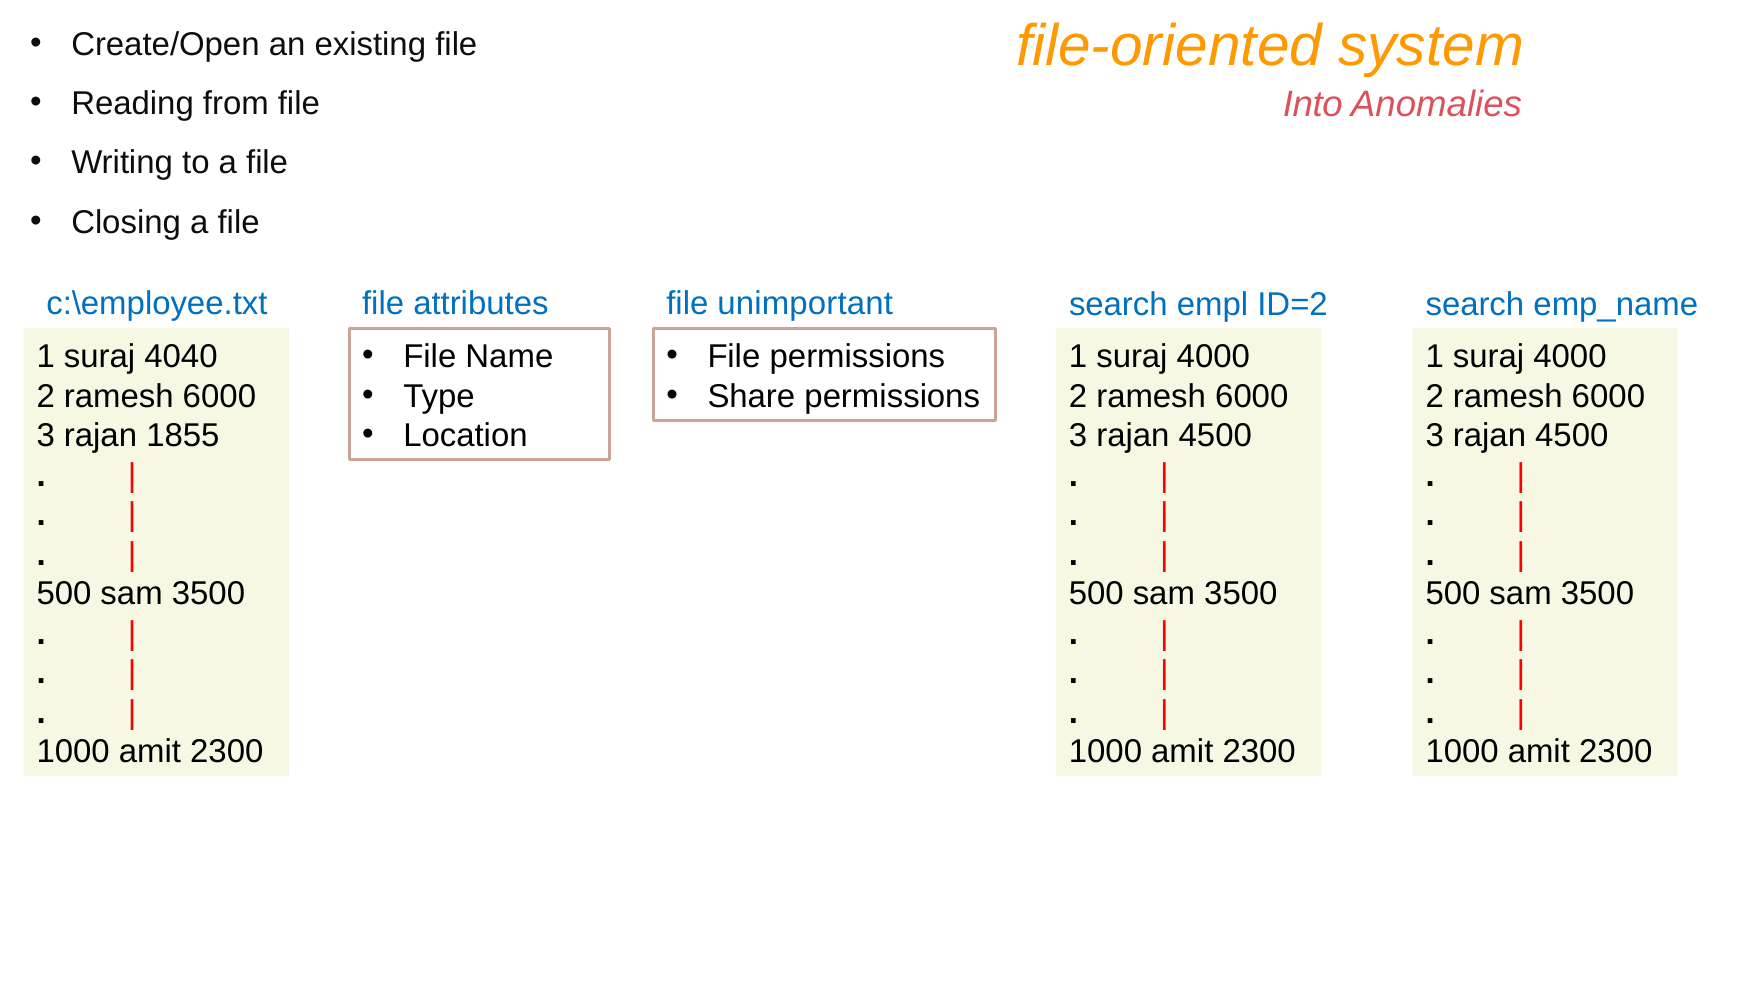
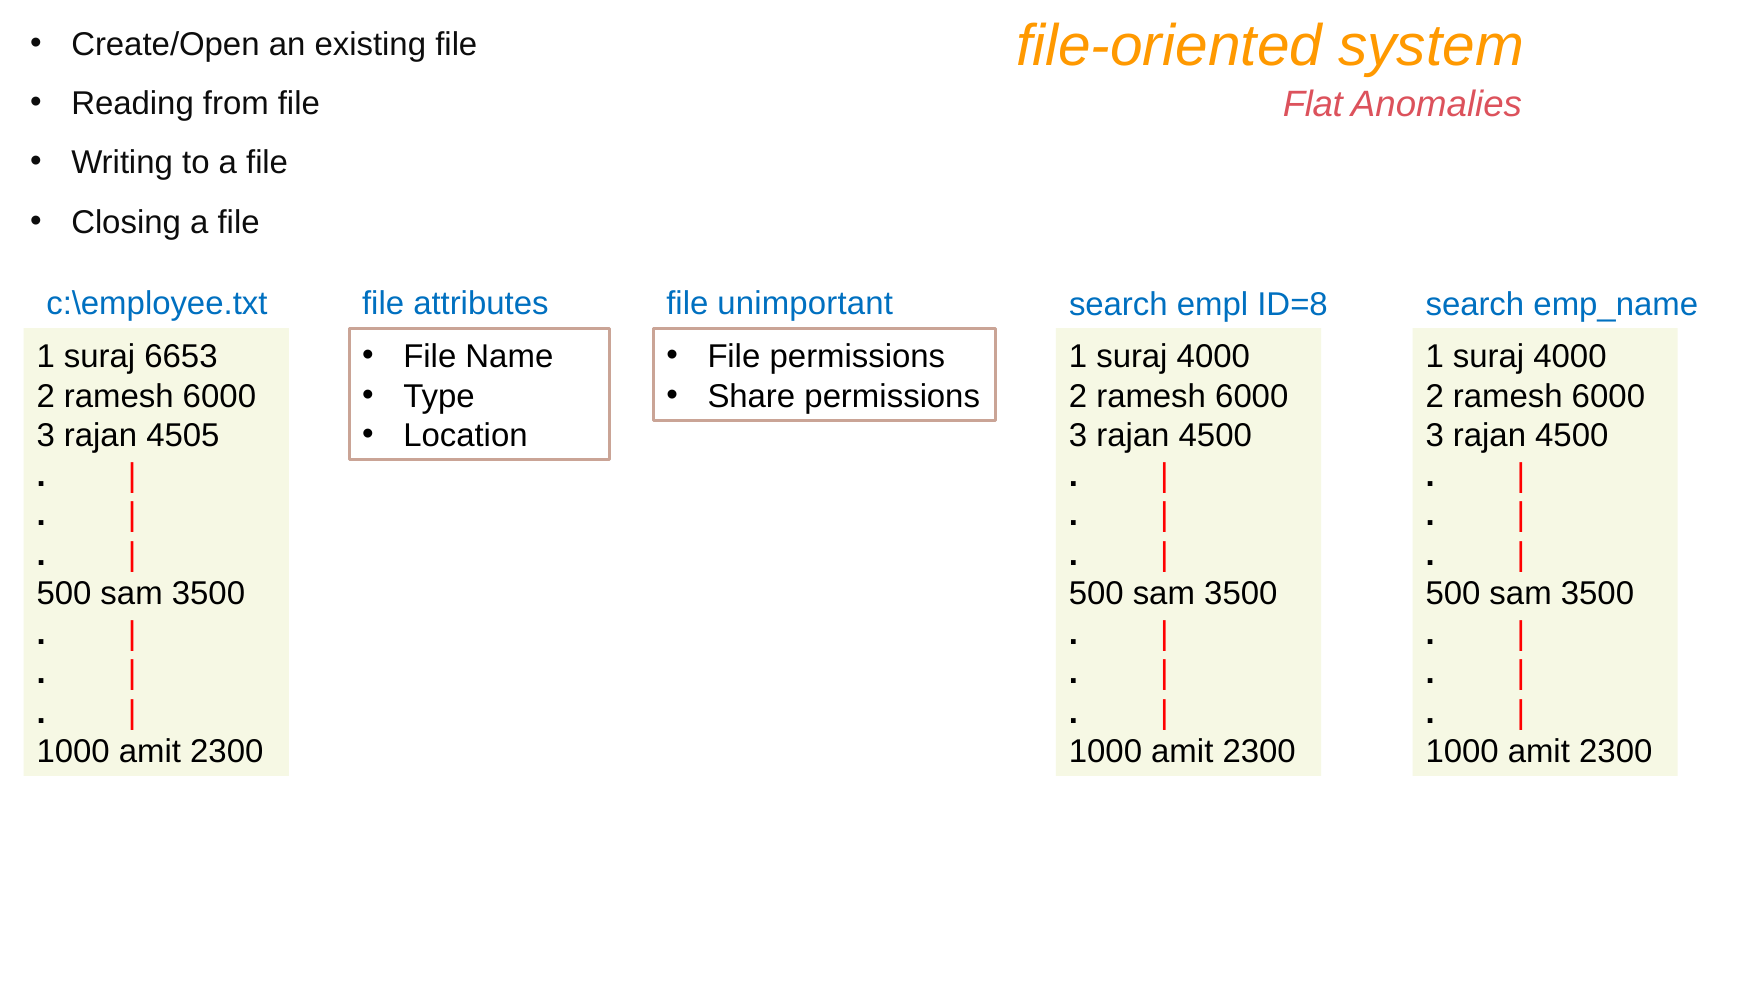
Into: Into -> Flat
ID=2: ID=2 -> ID=8
4040: 4040 -> 6653
1855: 1855 -> 4505
